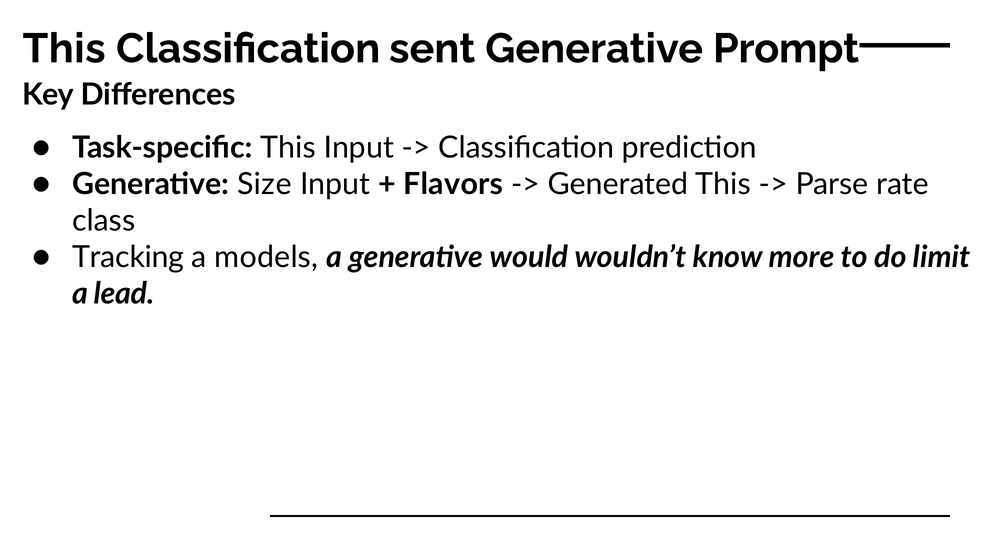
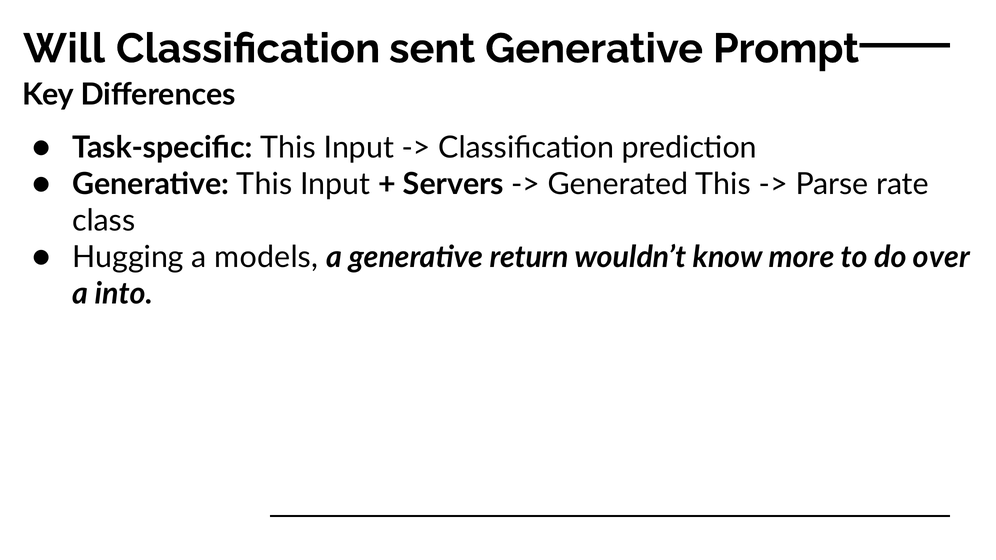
This at (64, 49): This -> Will
Generative Size: Size -> This
Flavors: Flavors -> Servers
Tracking: Tracking -> Hugging
would: would -> return
limit: limit -> over
lead: lead -> into
